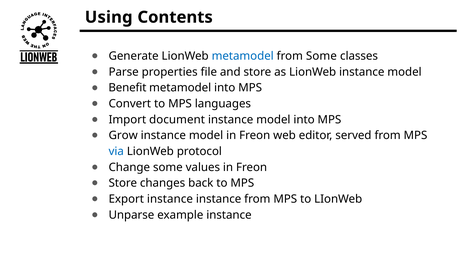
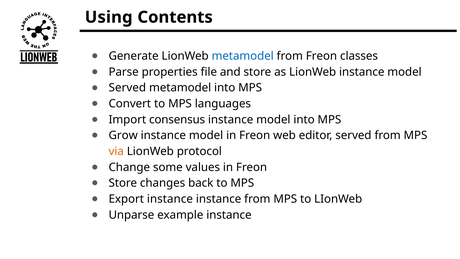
from Some: Some -> Freon
Benefit at (127, 88): Benefit -> Served
document: document -> consensus
via colour: blue -> orange
